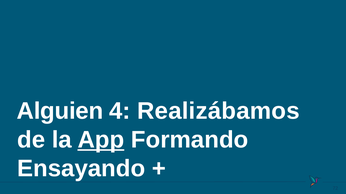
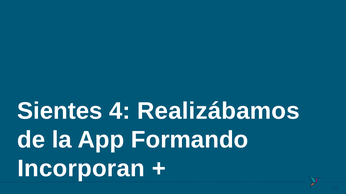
Alguien: Alguien -> Sientes
App underline: present -> none
Ensayando: Ensayando -> Incorporan
